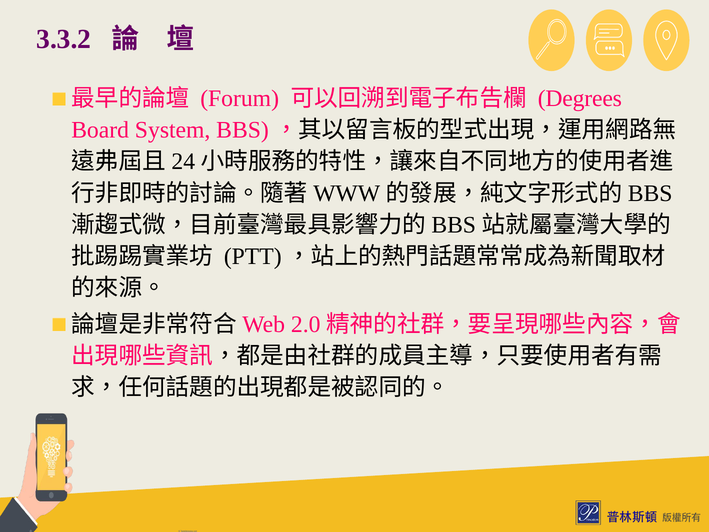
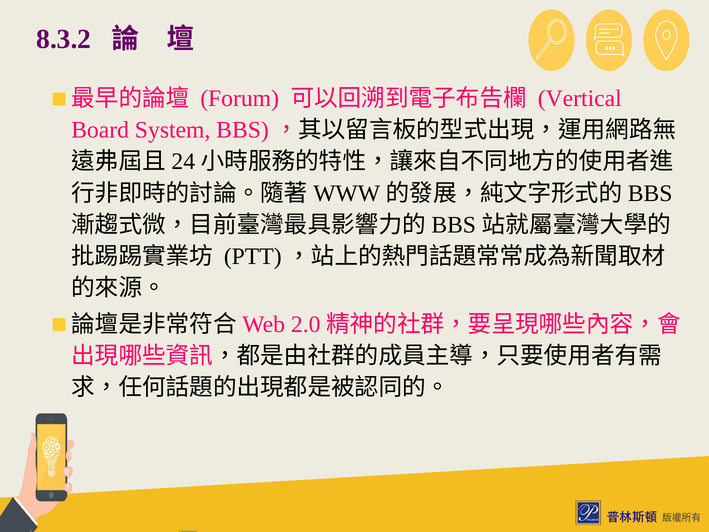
3.3.2: 3.3.2 -> 8.3.2
Degrees: Degrees -> Vertical
